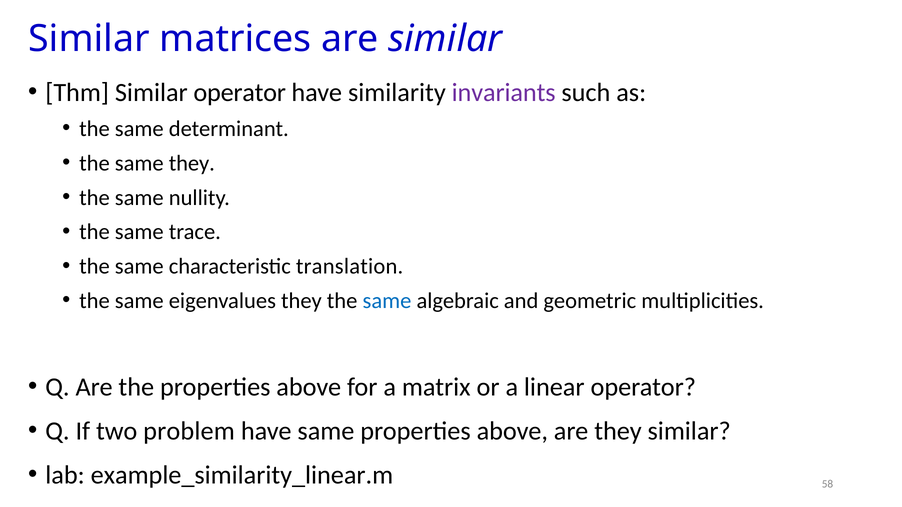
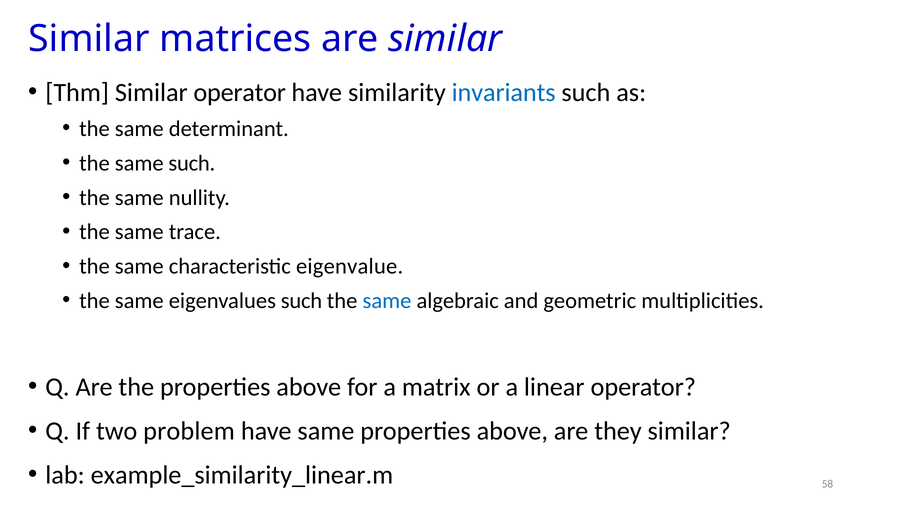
invariants colour: purple -> blue
same they: they -> such
translation: translation -> eigenvalue
eigenvalues they: they -> such
